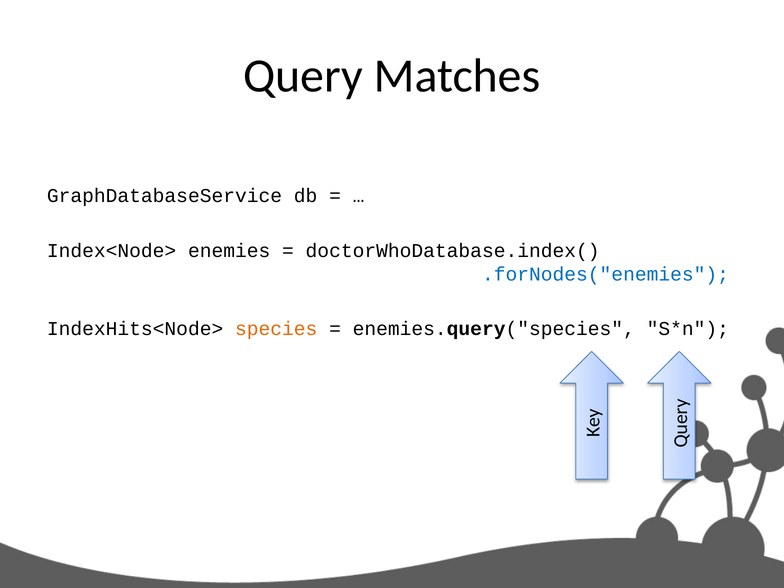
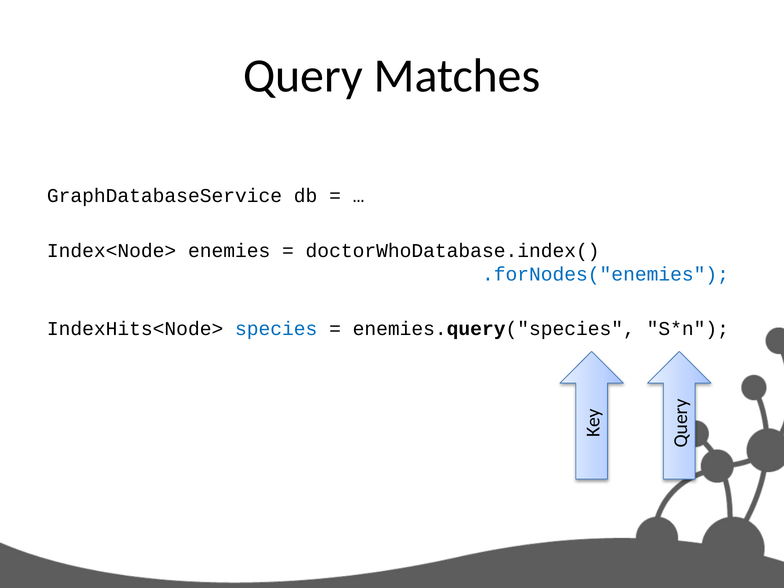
species colour: orange -> blue
